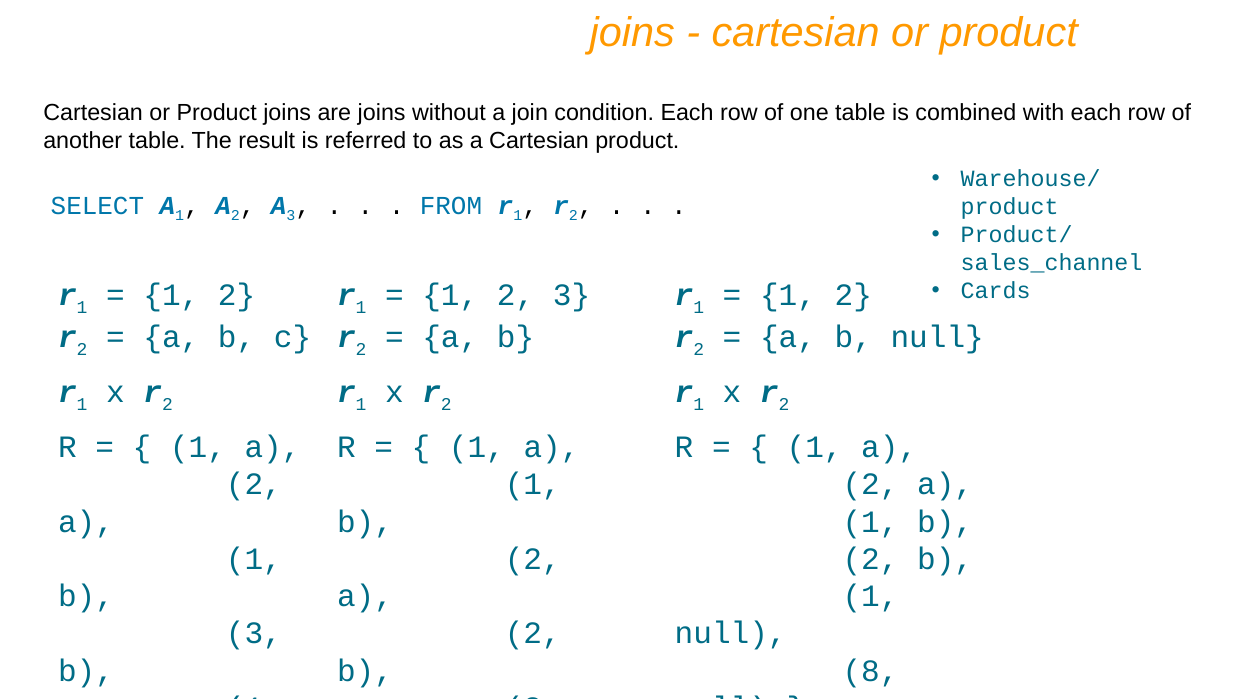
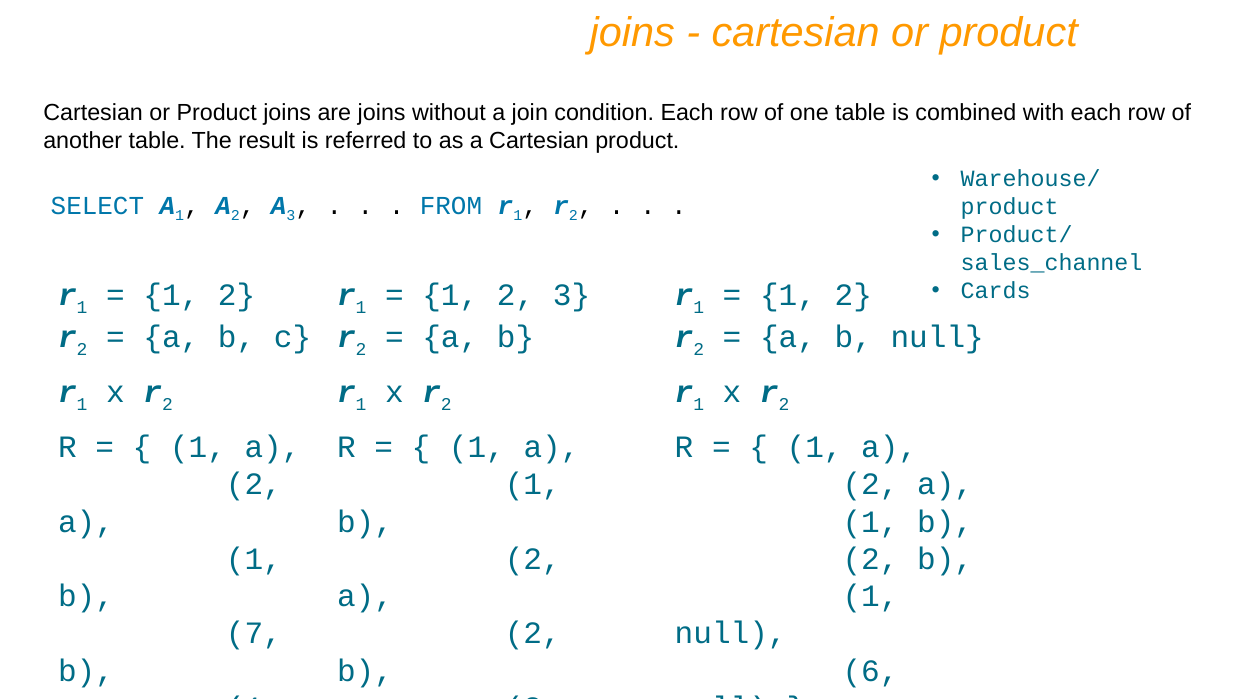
3 at (254, 634): 3 -> 7
8: 8 -> 6
